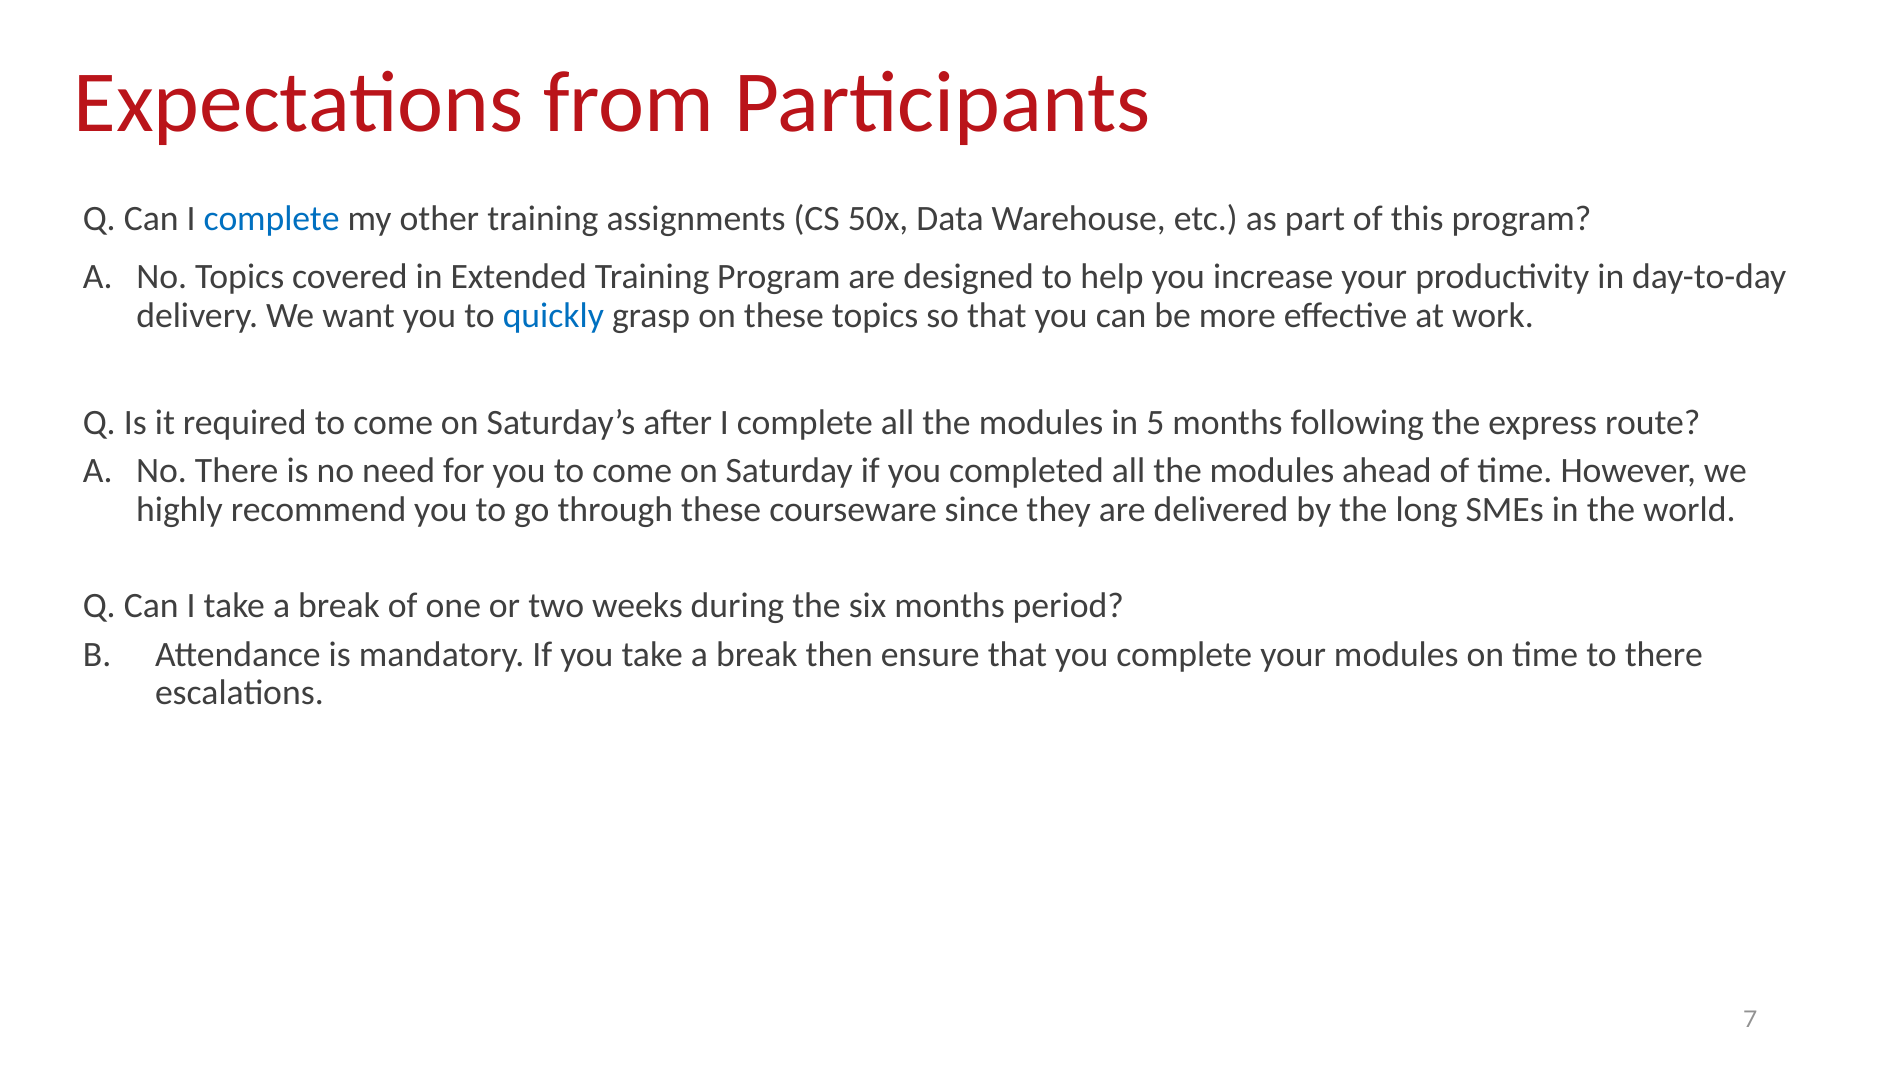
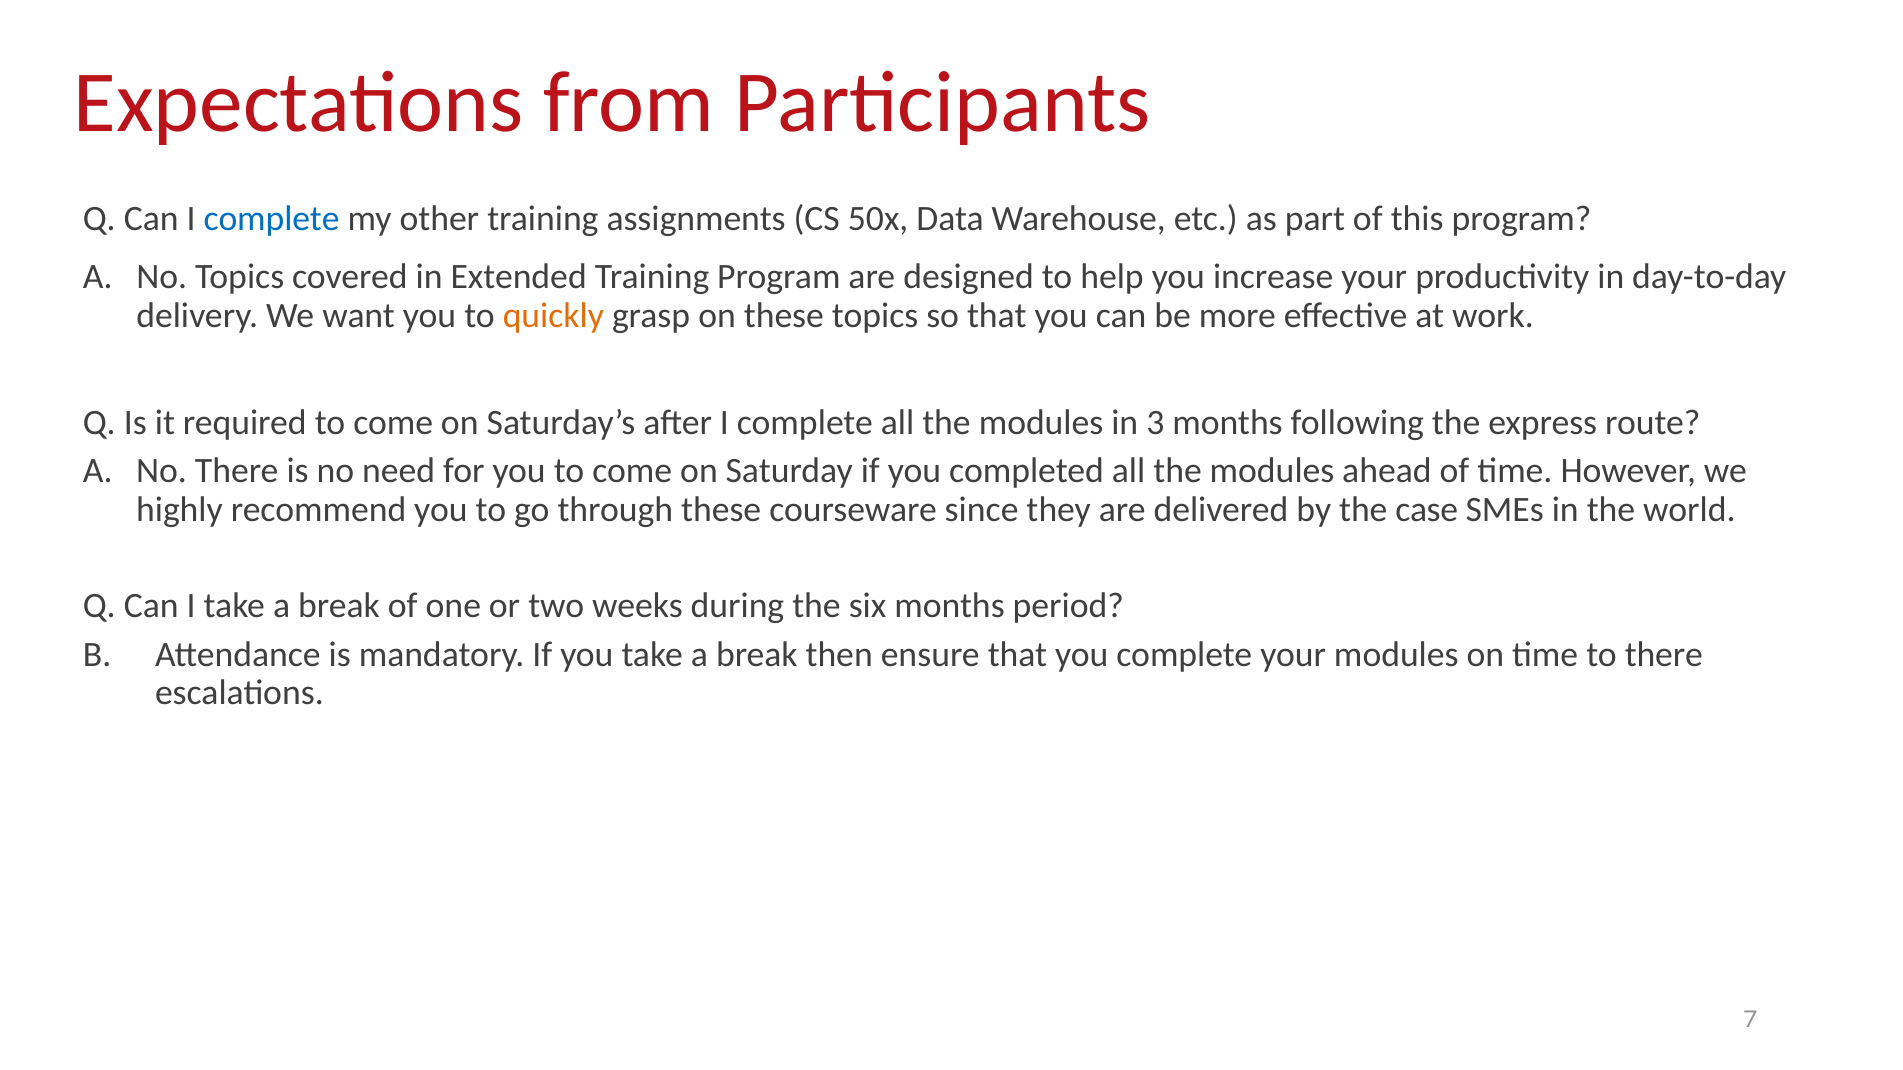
quickly colour: blue -> orange
5: 5 -> 3
long: long -> case
